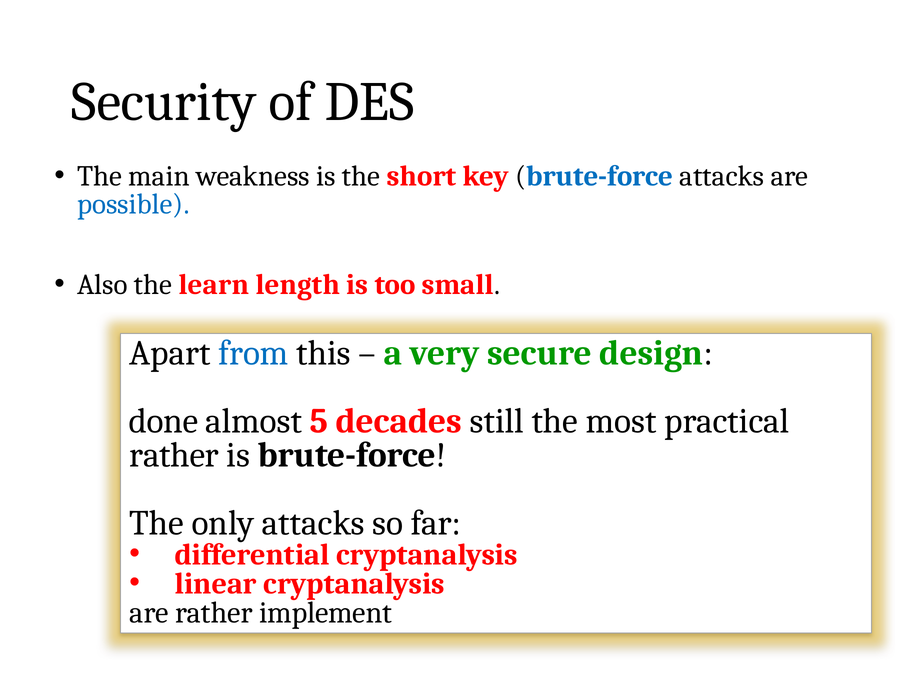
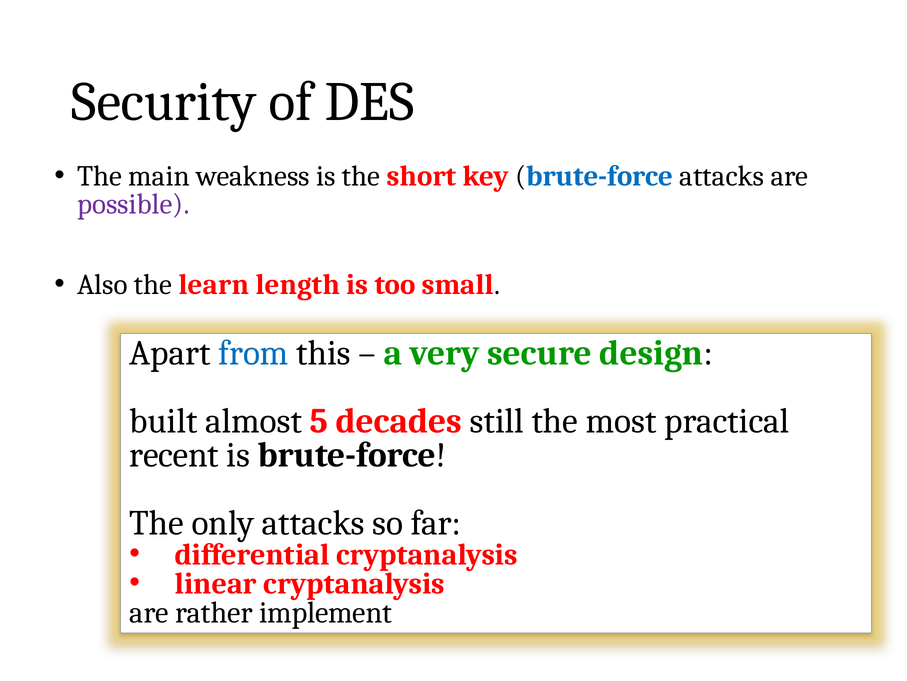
possible colour: blue -> purple
done: done -> built
rather at (174, 455): rather -> recent
